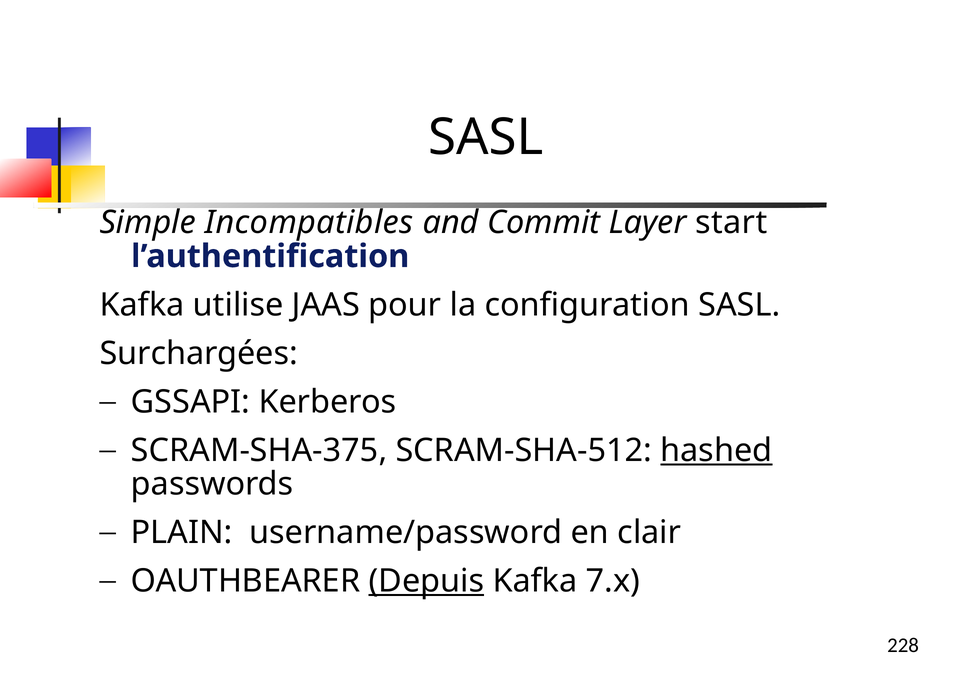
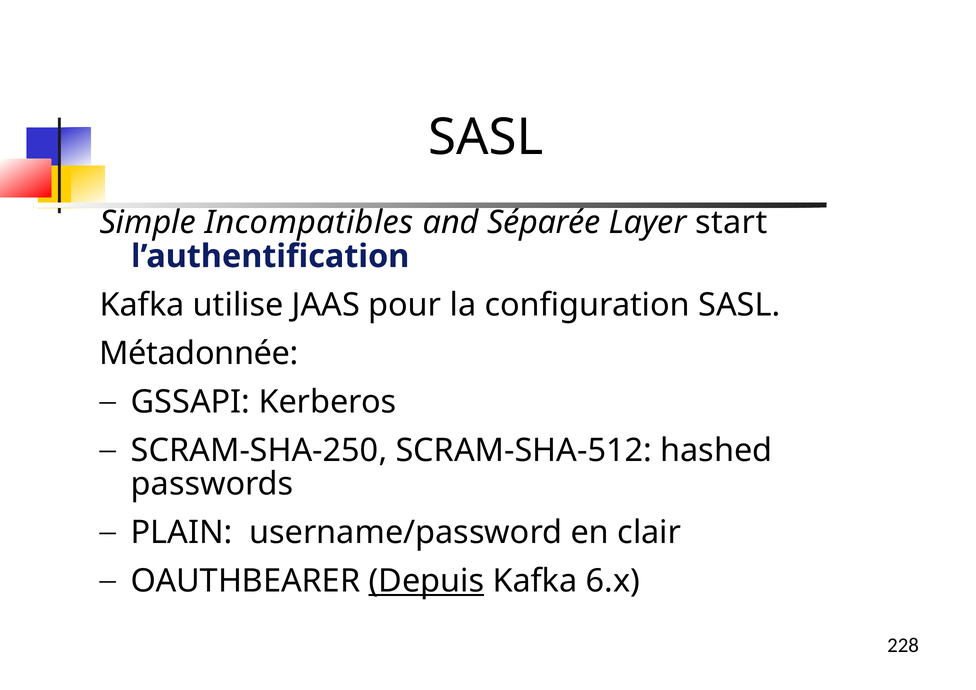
Commit: Commit -> Séparée
Surchargées: Surchargées -> Métadonnée
SCRAM-SHA-375: SCRAM-SHA-375 -> SCRAM-SHA-250
hashed underline: present -> none
7.x: 7.x -> 6.x
